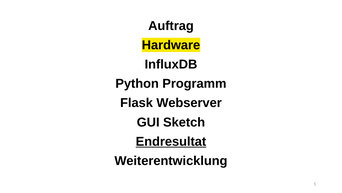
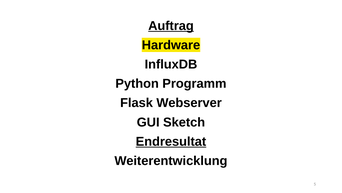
Auftrag underline: none -> present
